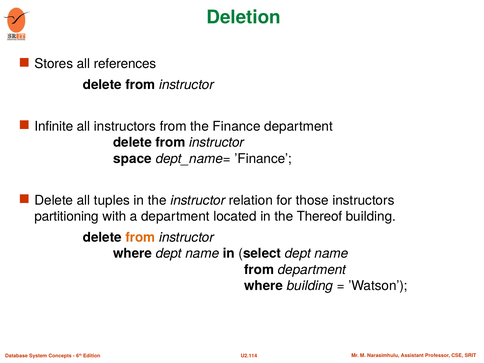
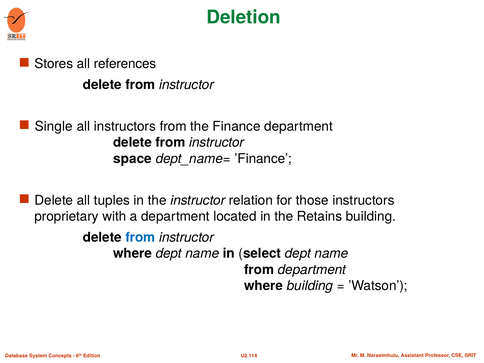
Infinite: Infinite -> Single
partitioning: partitioning -> proprietary
Thereof: Thereof -> Retains
from at (140, 237) colour: orange -> blue
